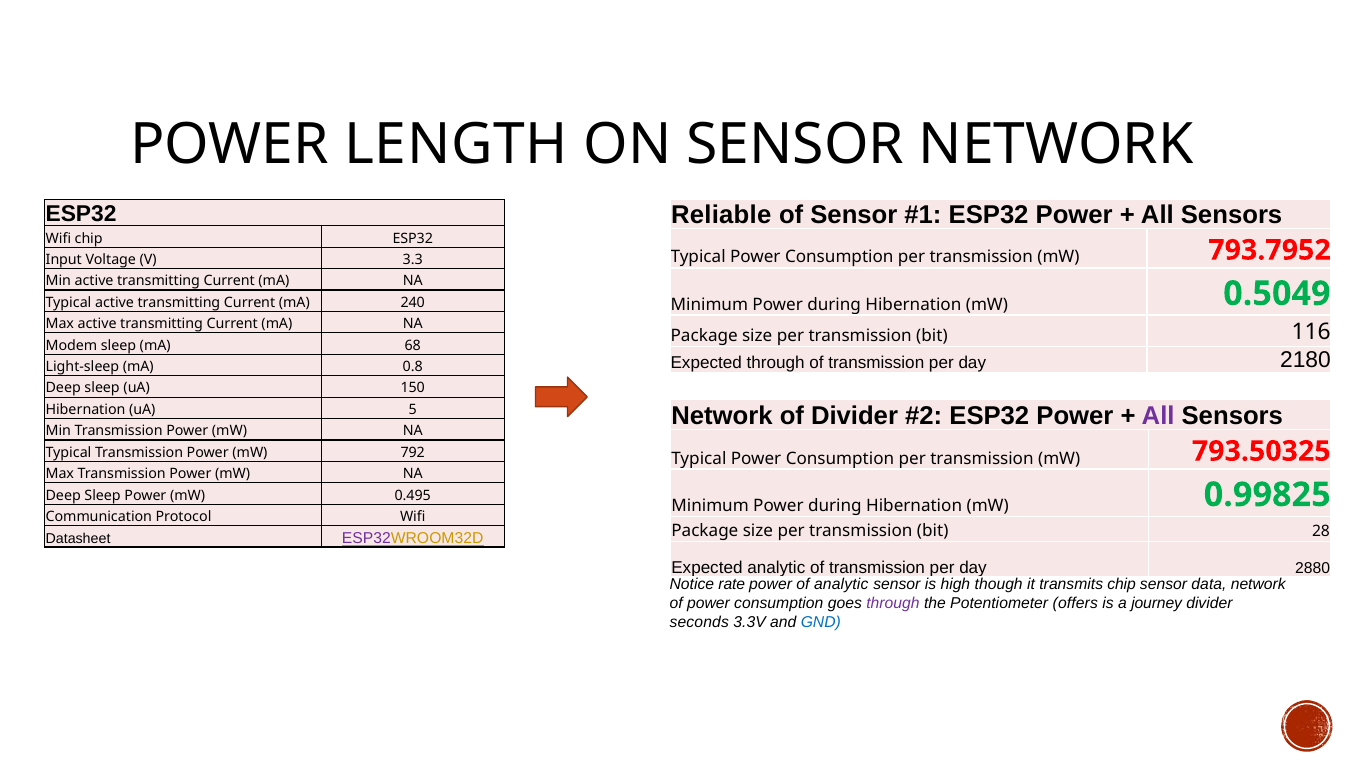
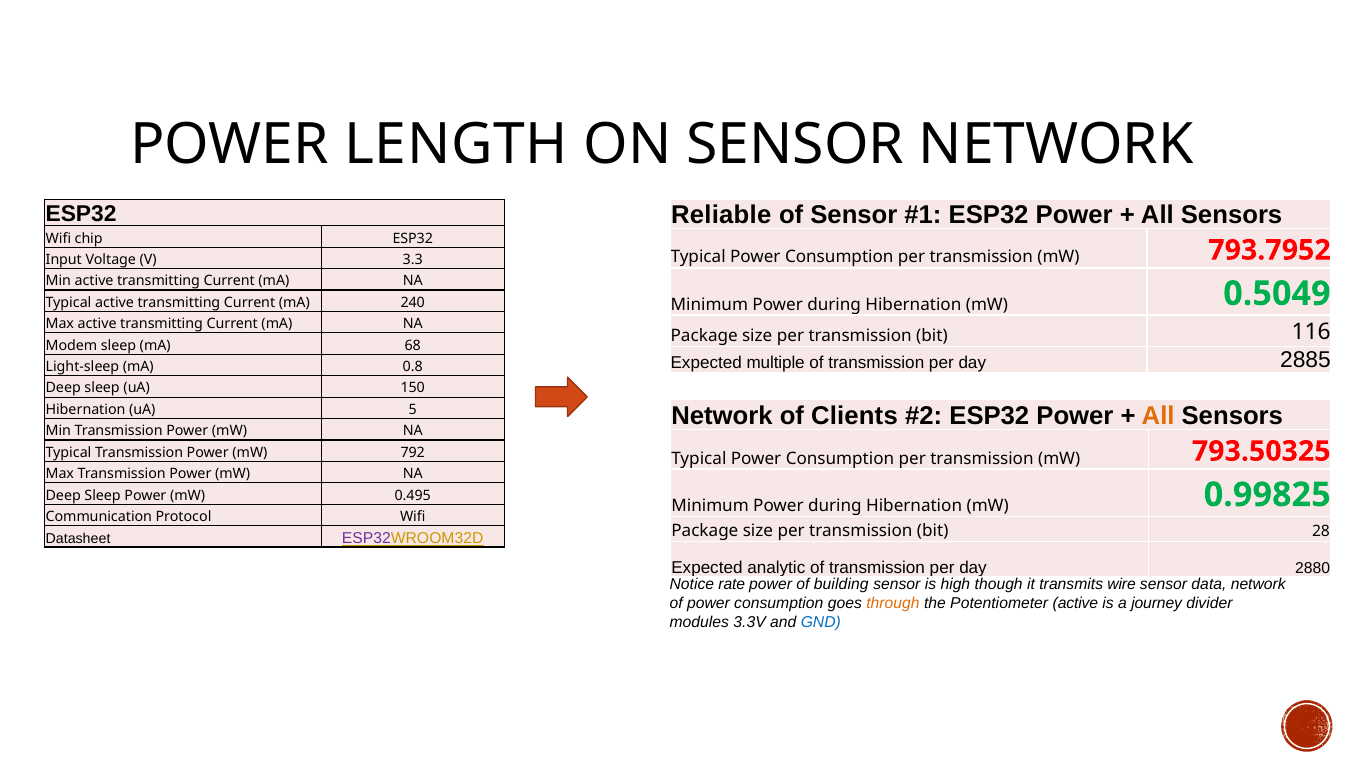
Expected through: through -> multiple
2180: 2180 -> 2885
of Divider: Divider -> Clients
All at (1158, 415) colour: purple -> orange
of analytic: analytic -> building
transmits chip: chip -> wire
through at (893, 603) colour: purple -> orange
Potentiometer offers: offers -> active
seconds: seconds -> modules
